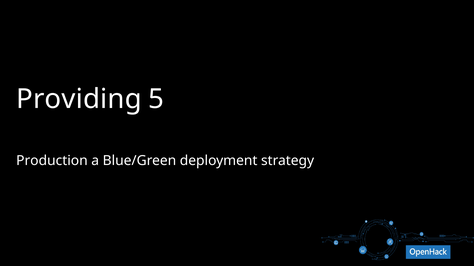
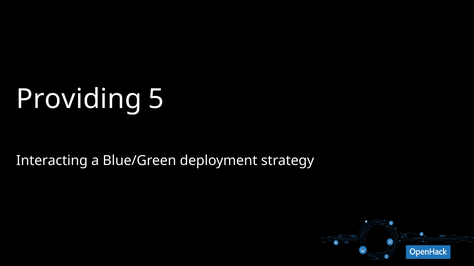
Production: Production -> Interacting
